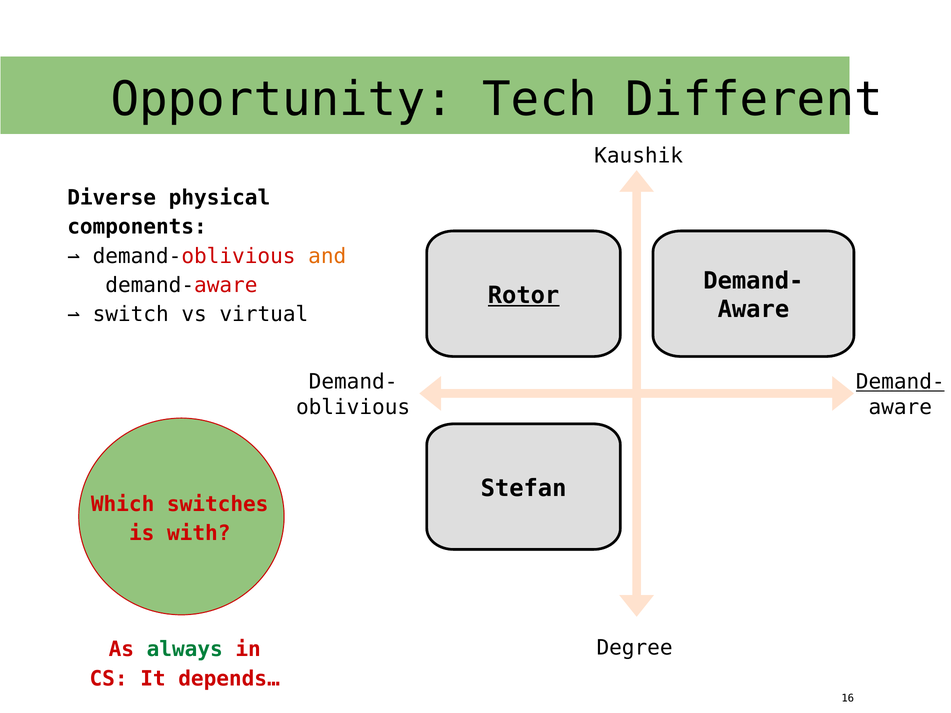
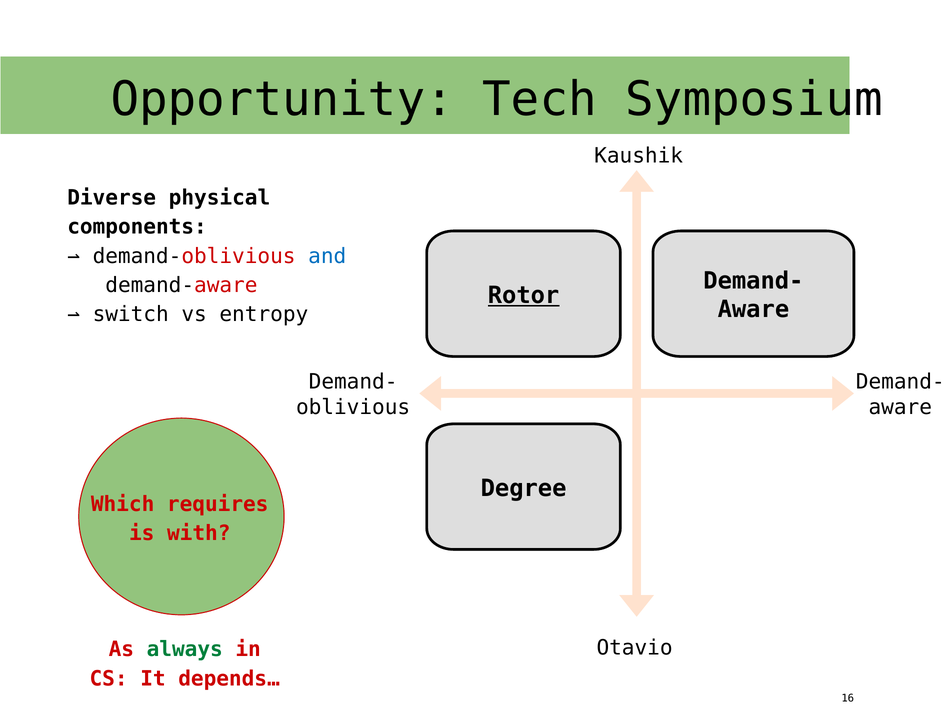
Different: Different -> Symposium
and colour: orange -> blue
virtual: virtual -> entropy
Demand- at (900, 382) underline: present -> none
Stefan: Stefan -> Degree
switches: switches -> requires
Degree: Degree -> Otavio
